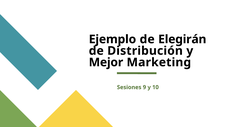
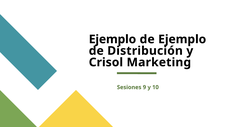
de Elegirán: Elegirán -> Ejemplo
Mejor: Mejor -> Crisol
